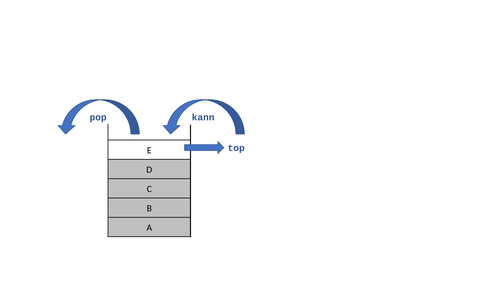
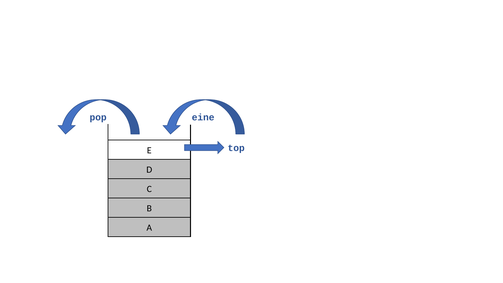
kann: kann -> eine
